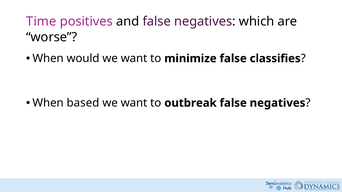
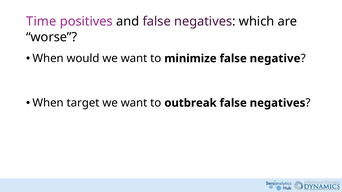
classifies: classifies -> negative
based: based -> target
